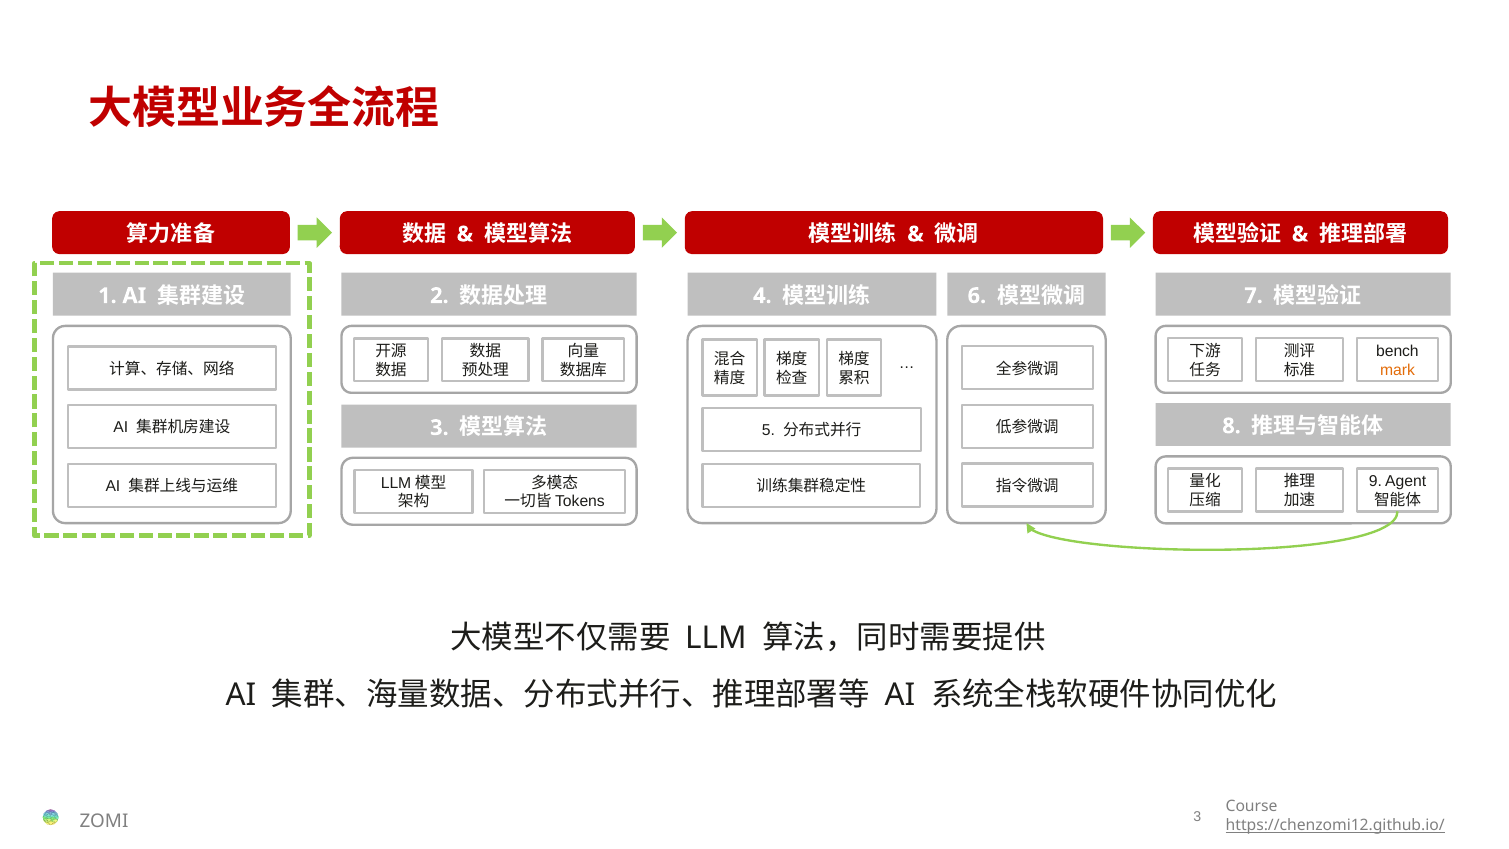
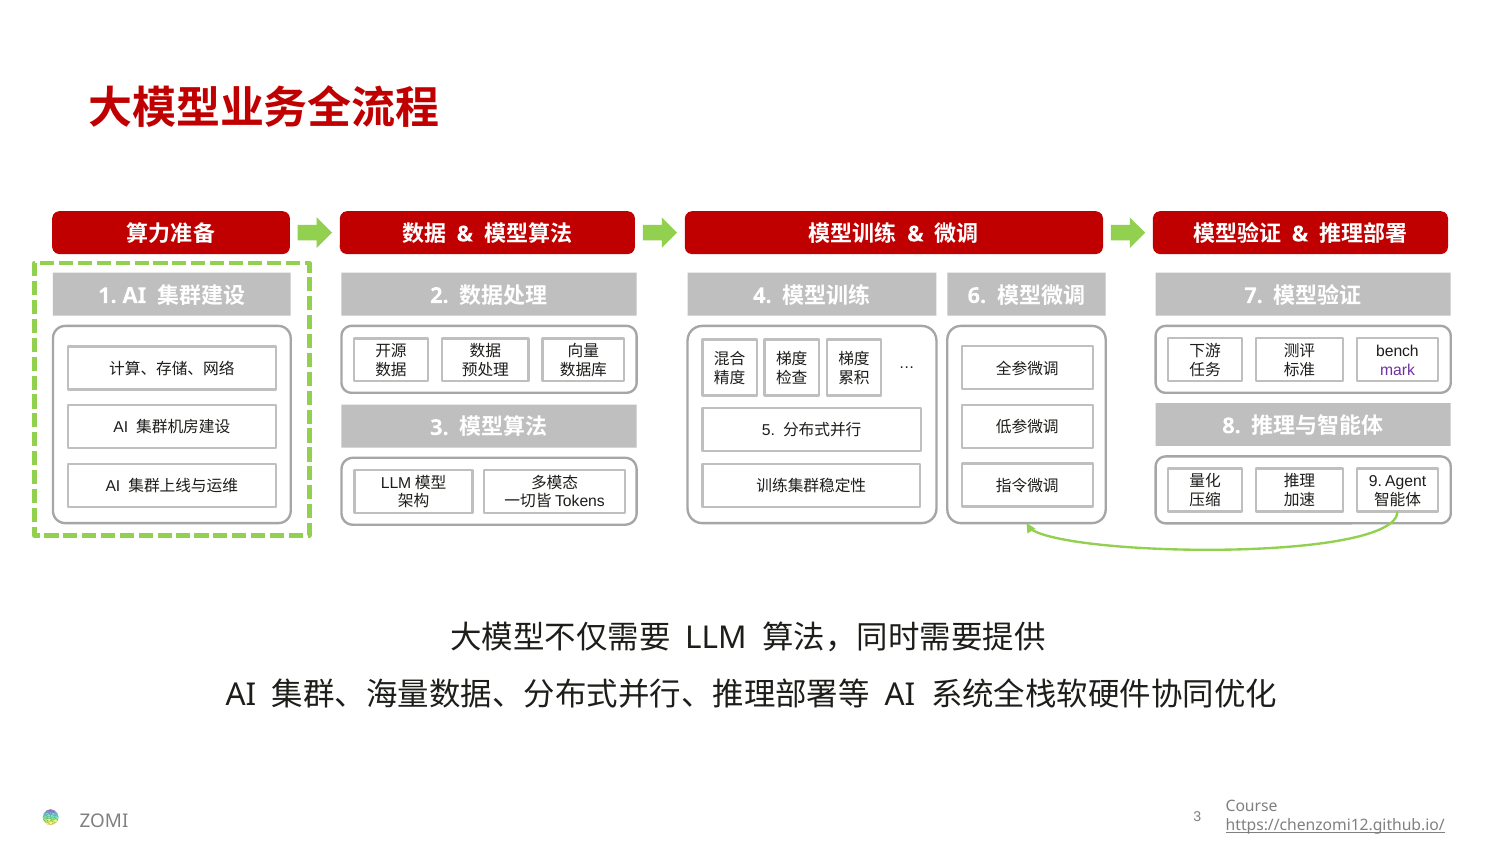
mark colour: orange -> purple
